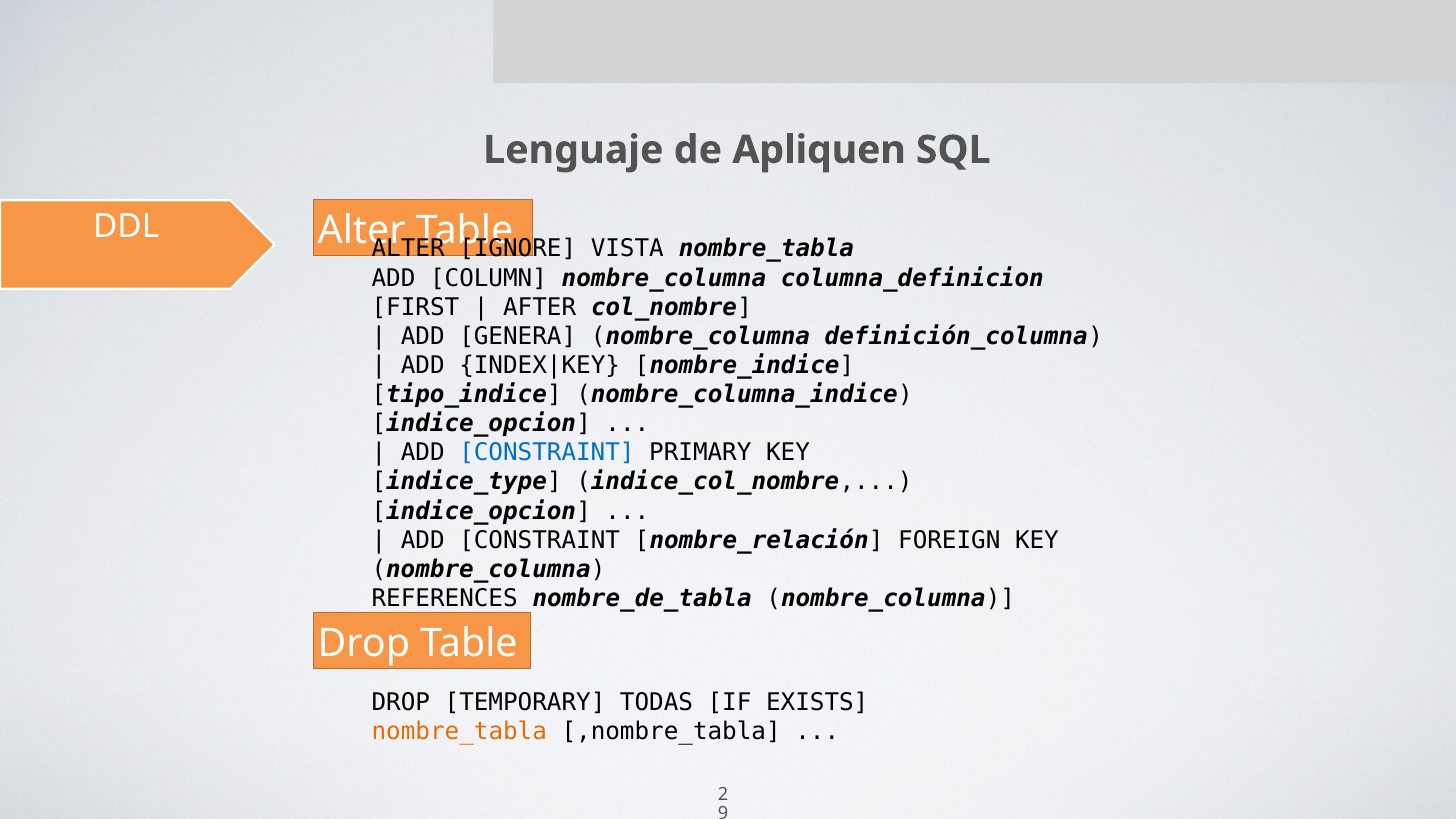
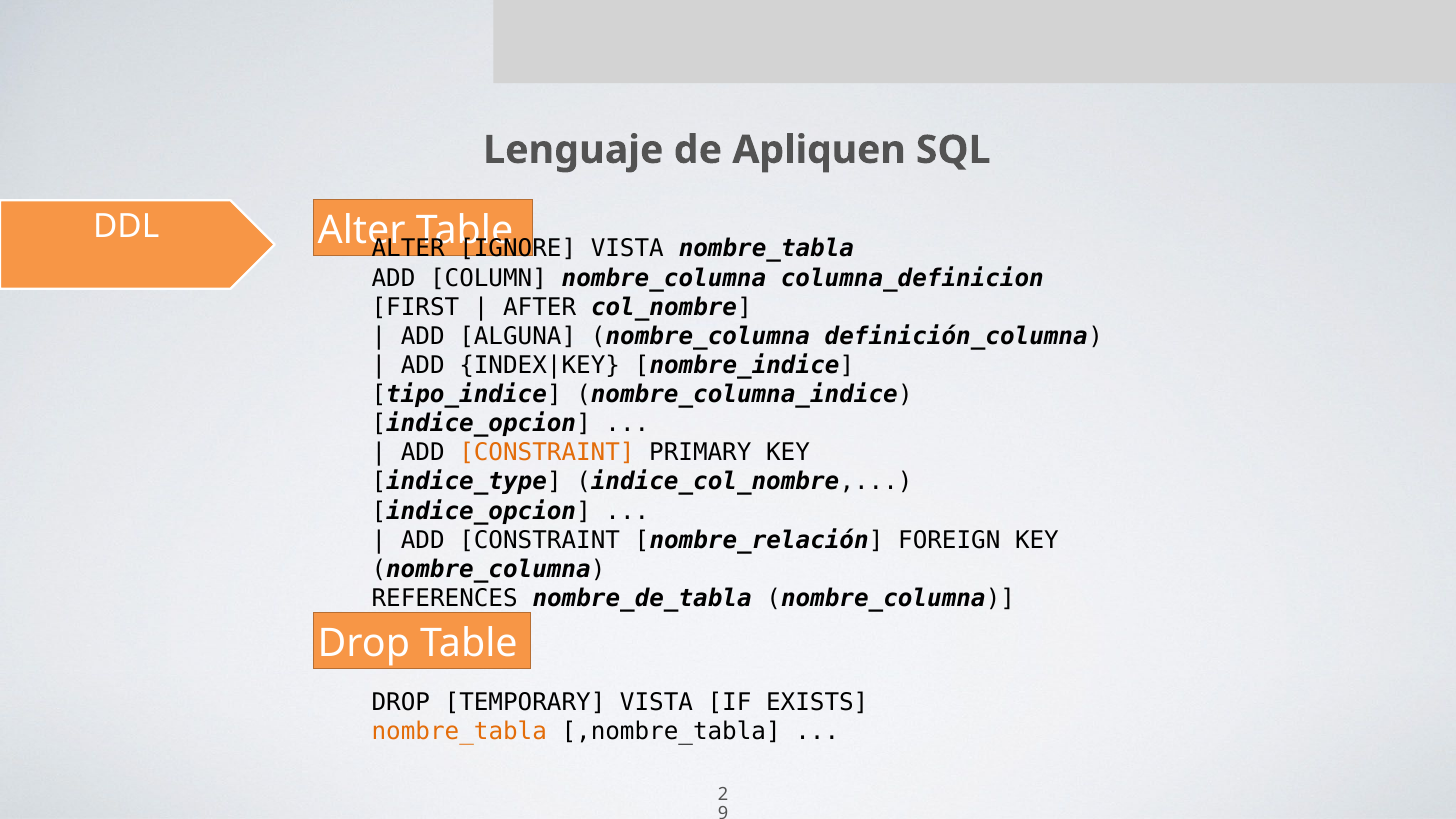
GENERA: GENERA -> ALGUNA
CONSTRAINT at (547, 453) colour: blue -> orange
TEMPORARY TODAS: TODAS -> VISTA
